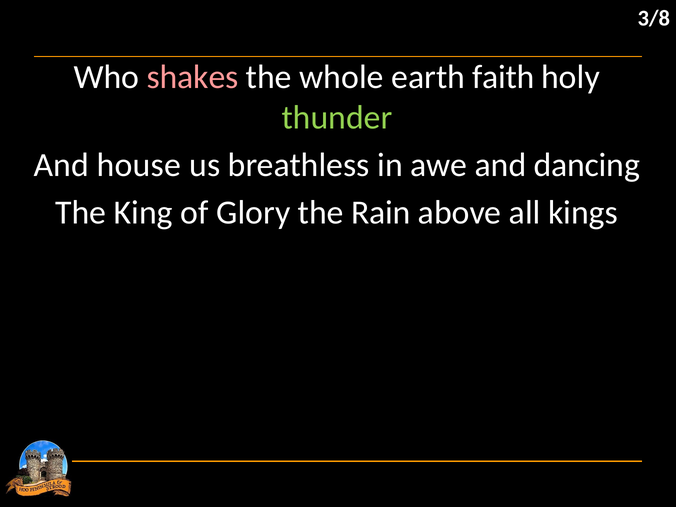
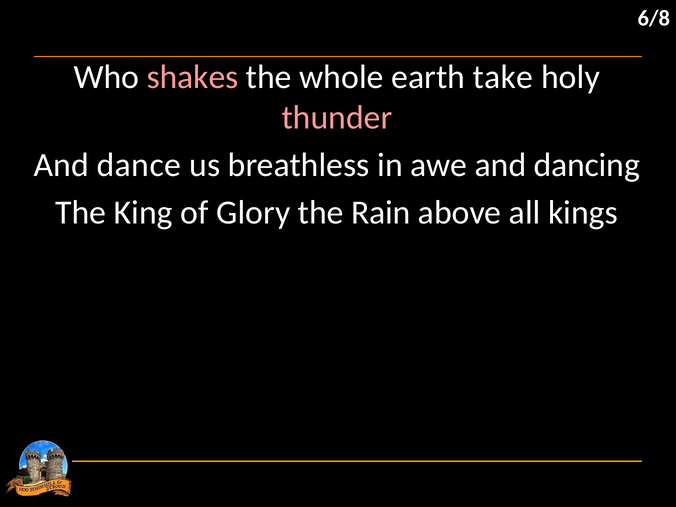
3/8: 3/8 -> 6/8
faith: faith -> take
thunder colour: light green -> pink
house: house -> dance
